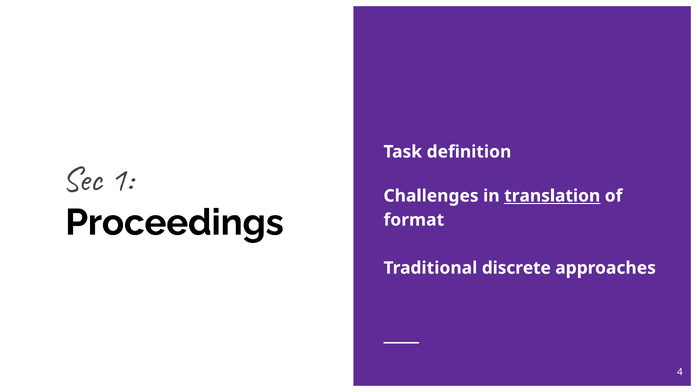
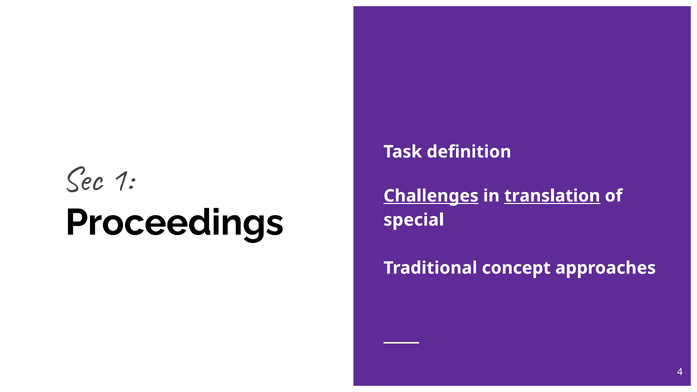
Challenges underline: none -> present
format: format -> special
discrete: discrete -> concept
